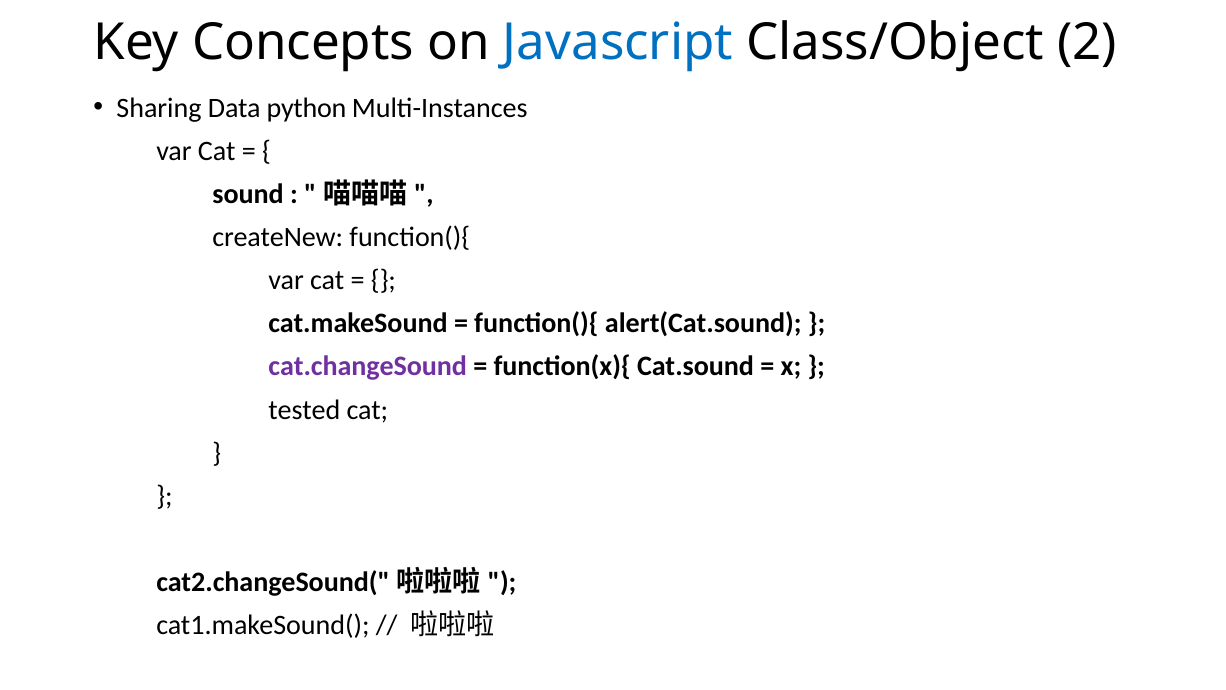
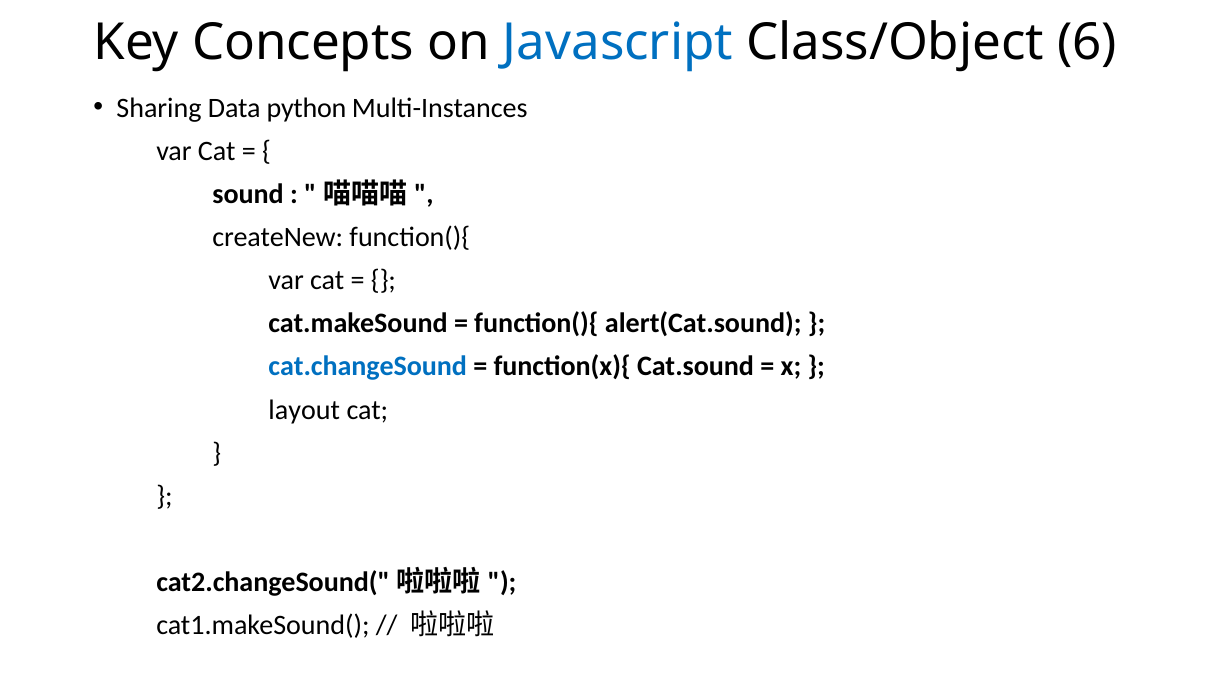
2: 2 -> 6
cat.changeSound colour: purple -> blue
tested: tested -> layout
